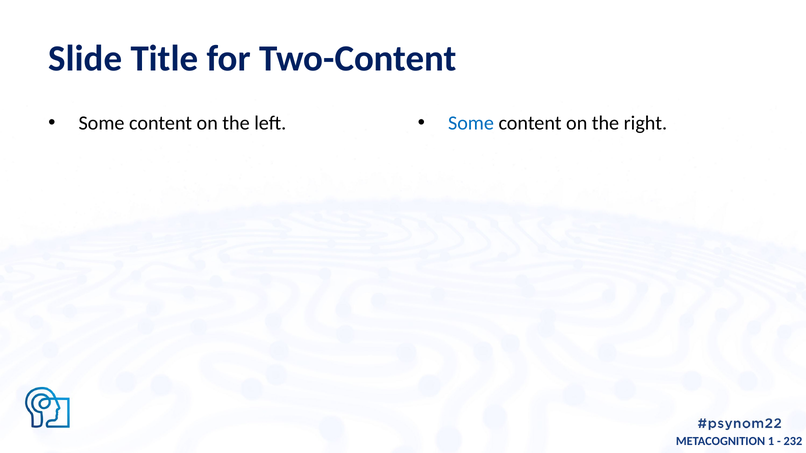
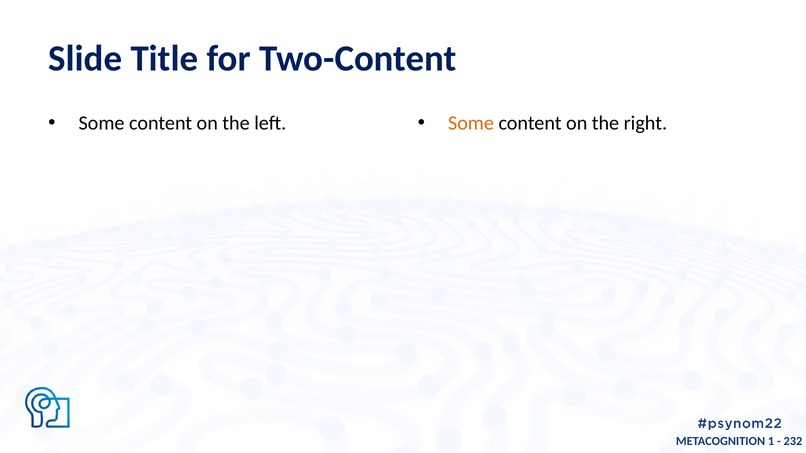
Some at (471, 123) colour: blue -> orange
